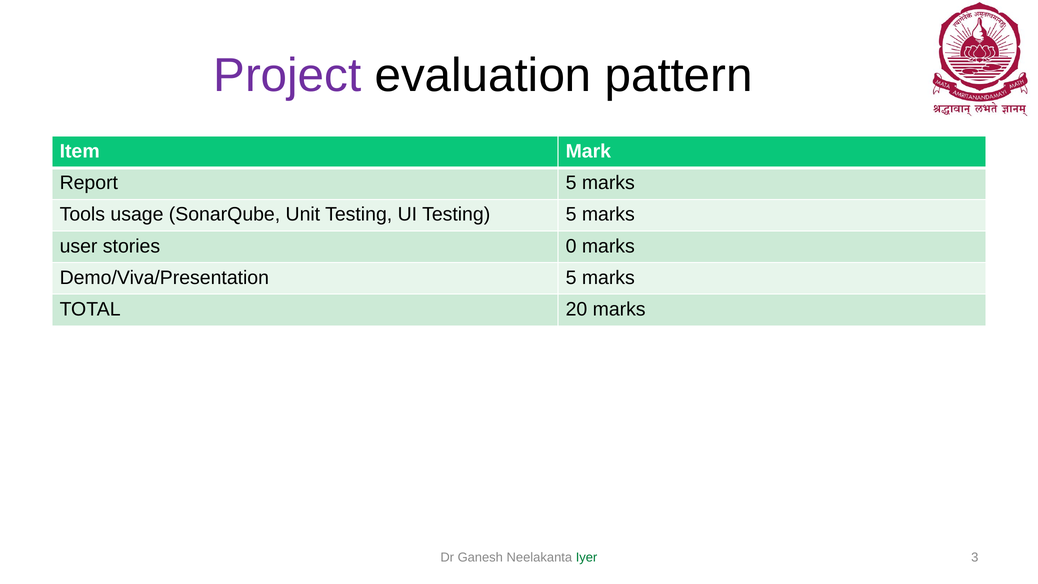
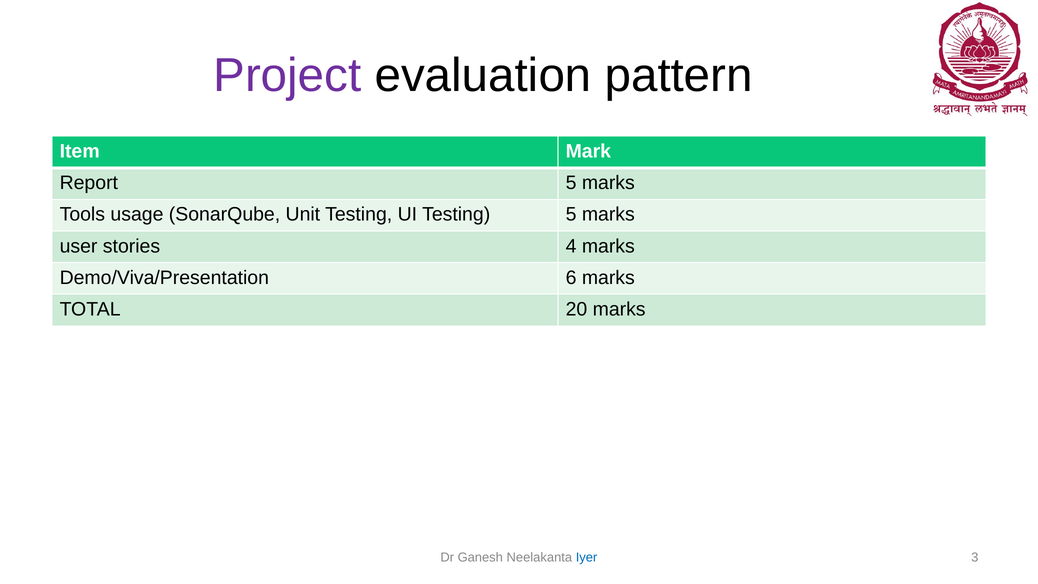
0: 0 -> 4
Demo/Viva/Presentation 5: 5 -> 6
Iyer colour: green -> blue
